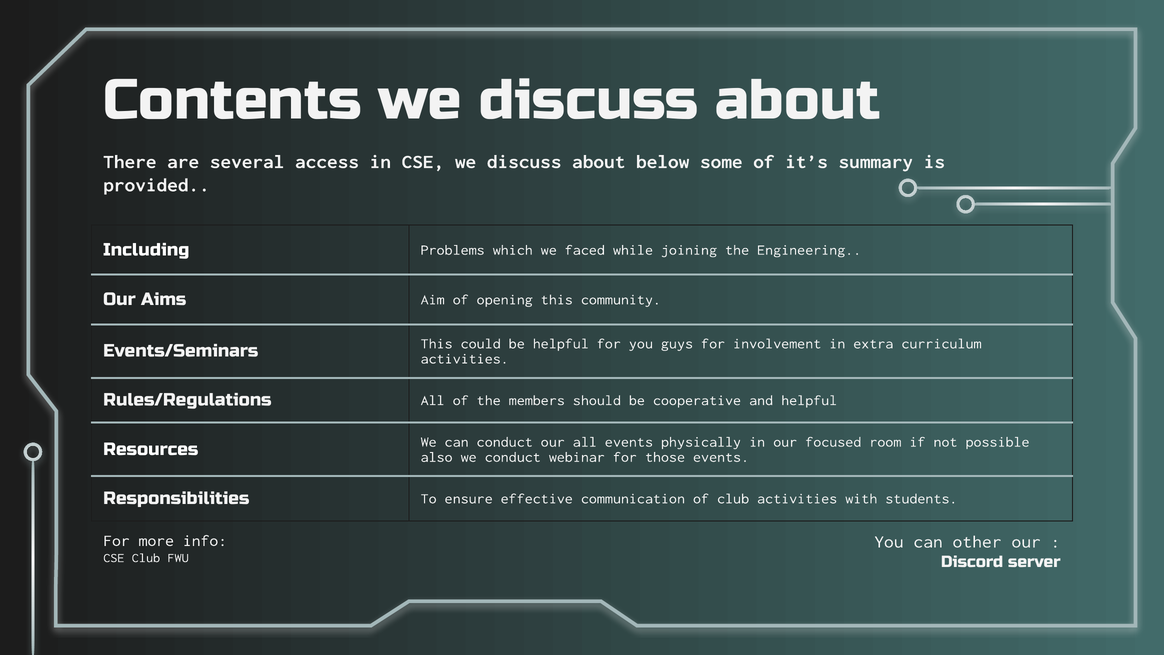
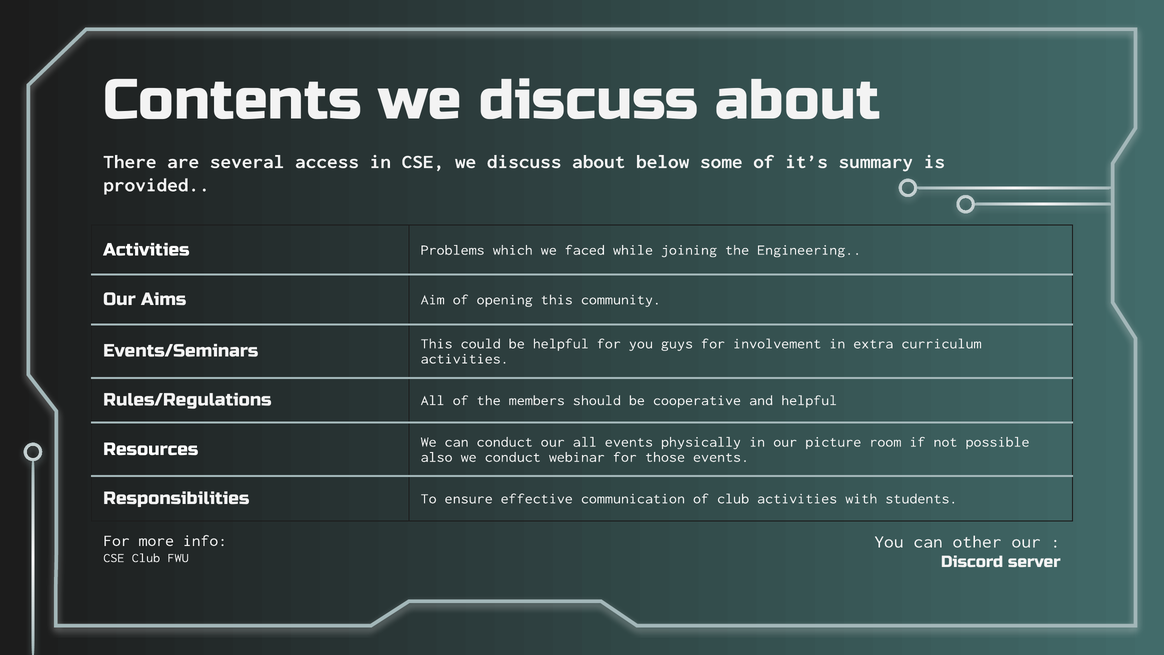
Including at (146, 250): Including -> Activities
focused: focused -> picture
